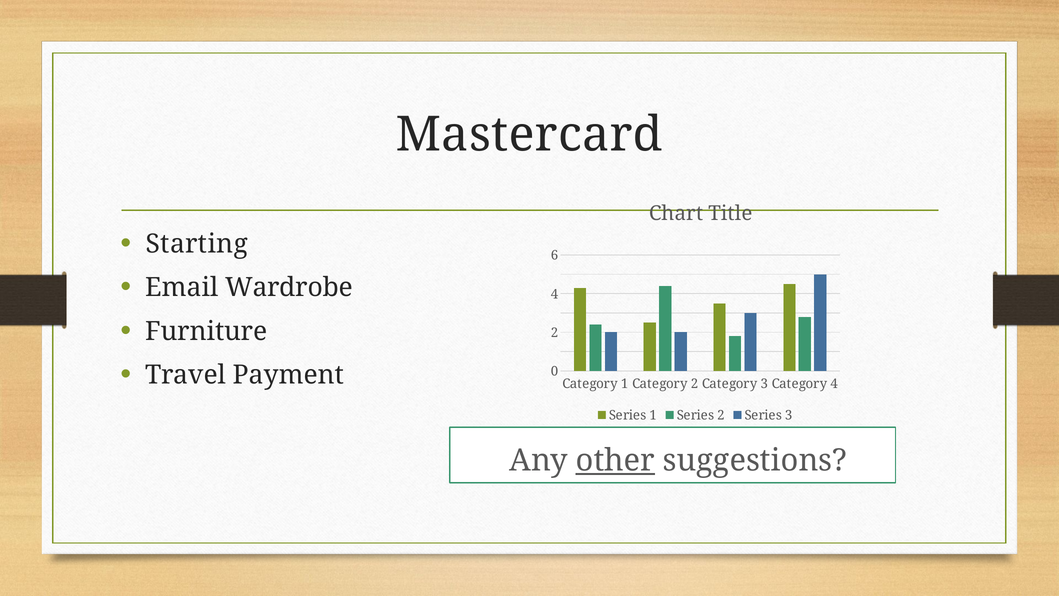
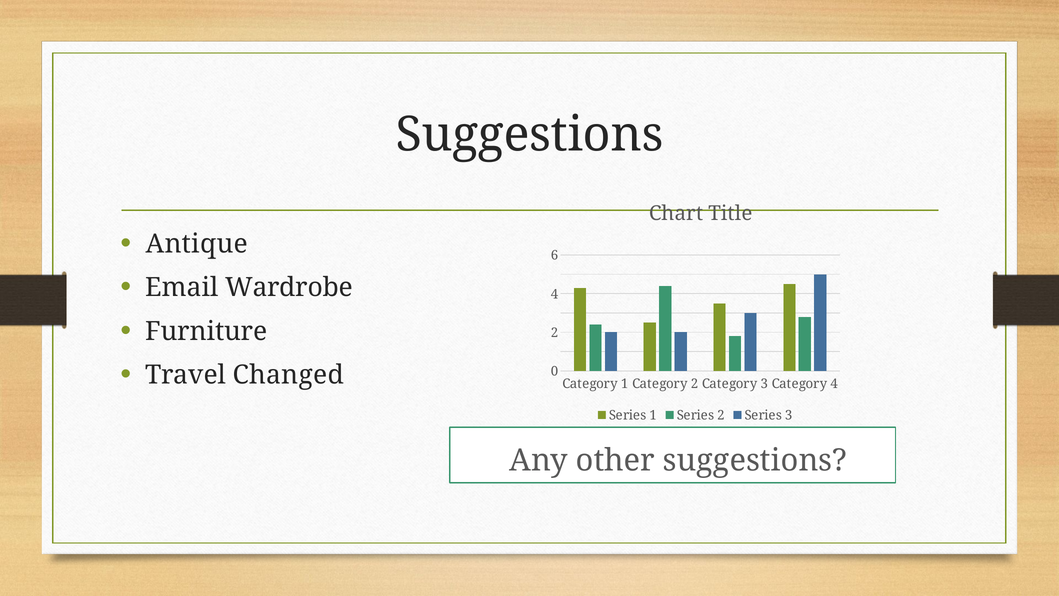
Mastercard at (529, 135): Mastercard -> Suggestions
Starting: Starting -> Antique
Payment: Payment -> Changed
other underline: present -> none
